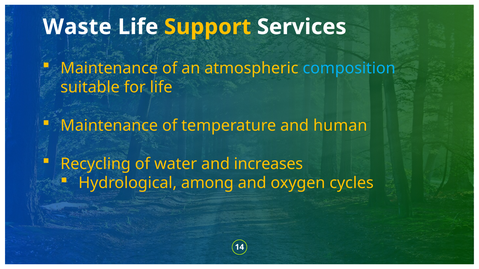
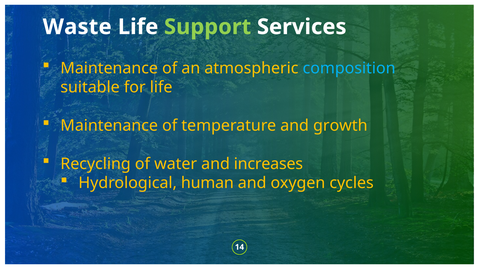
Support colour: yellow -> light green
human: human -> growth
among: among -> human
